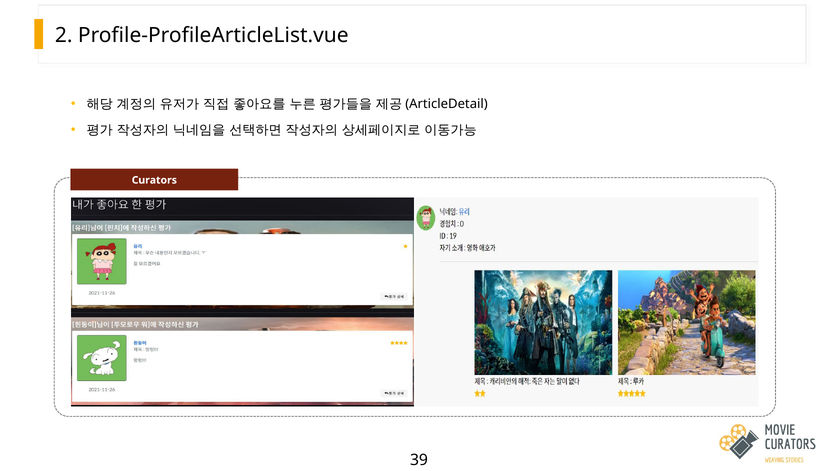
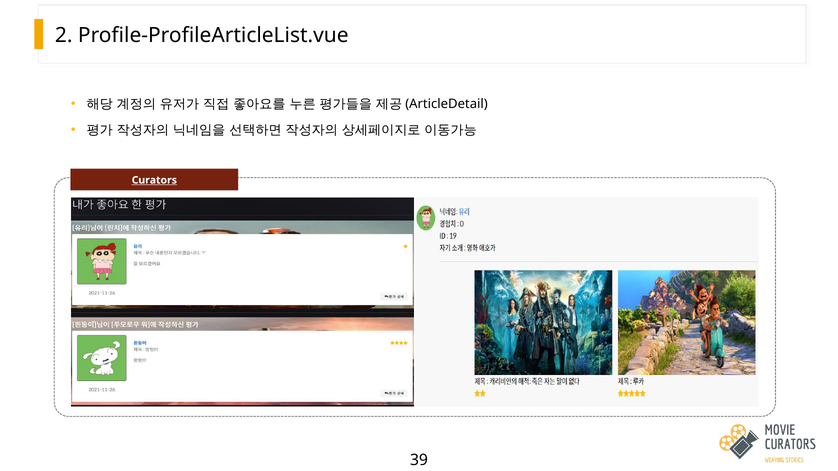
Curators underline: none -> present
